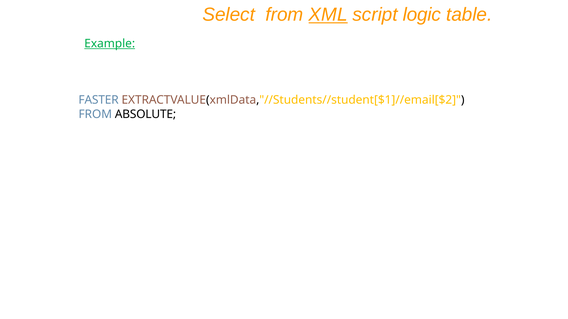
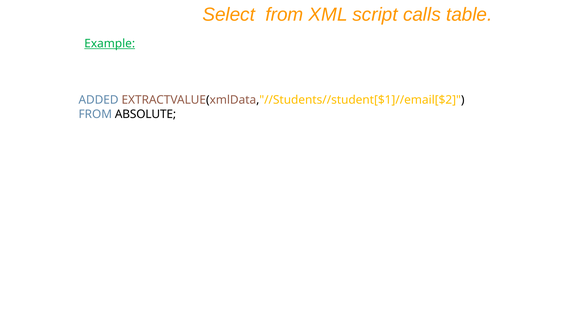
XML underline: present -> none
logic: logic -> calls
FASTER: FASTER -> ADDED
